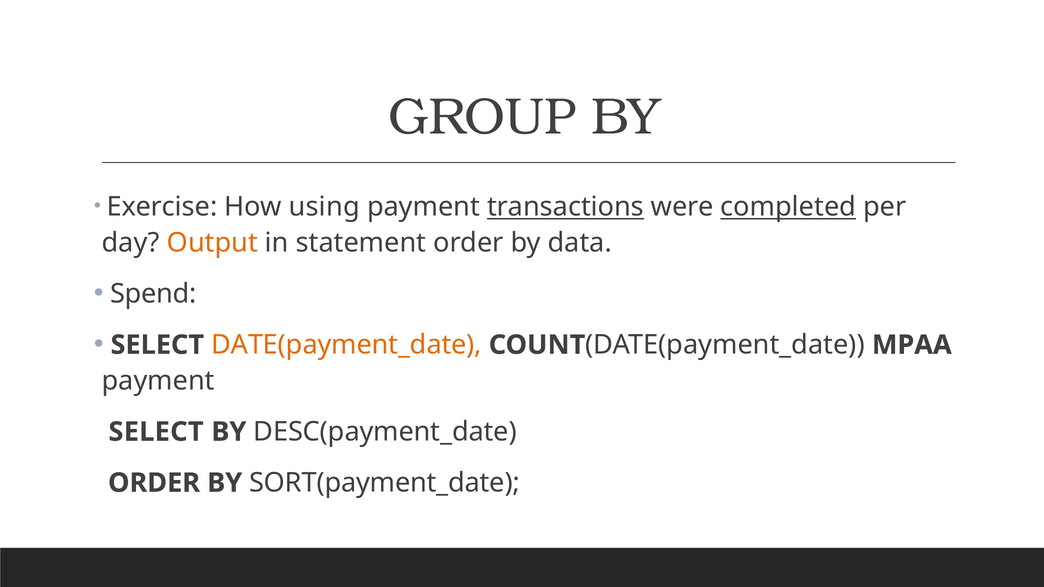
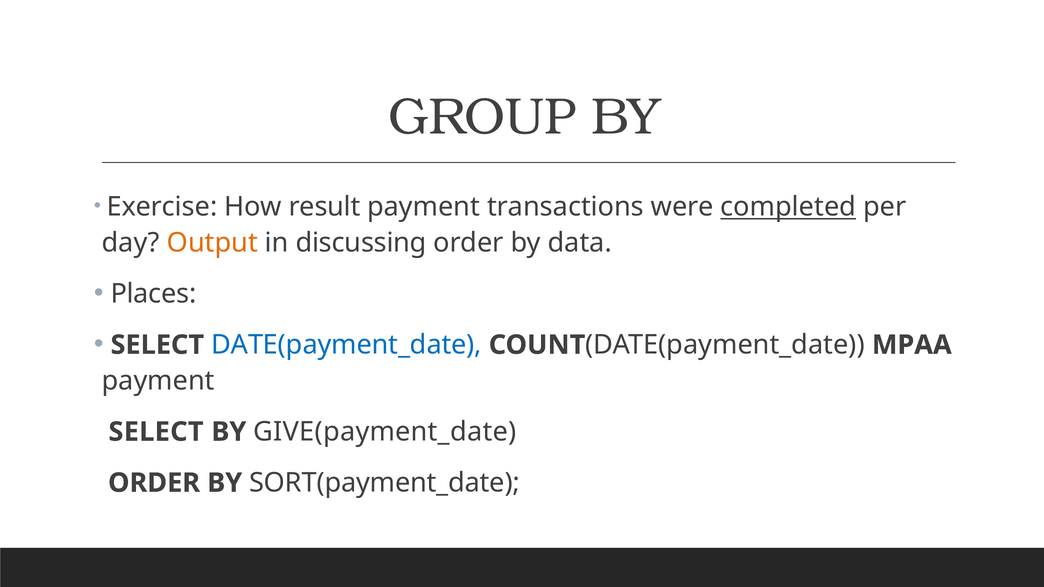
using: using -> result
transactions underline: present -> none
statement: statement -> discussing
Spend: Spend -> Places
DATE(payment_date at (346, 345) colour: orange -> blue
DESC(payment_date: DESC(payment_date -> GIVE(payment_date
